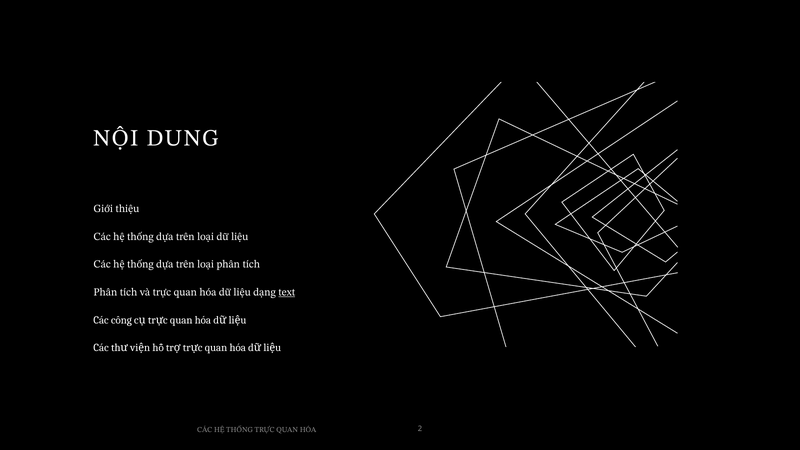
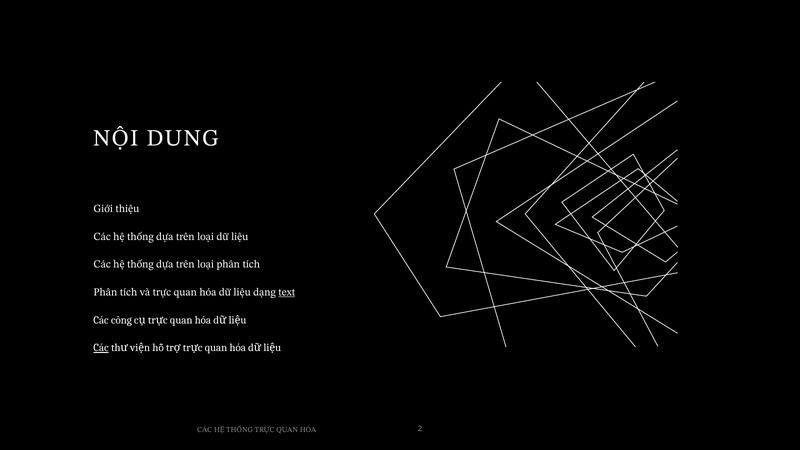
Các at (101, 348) underline: none -> present
